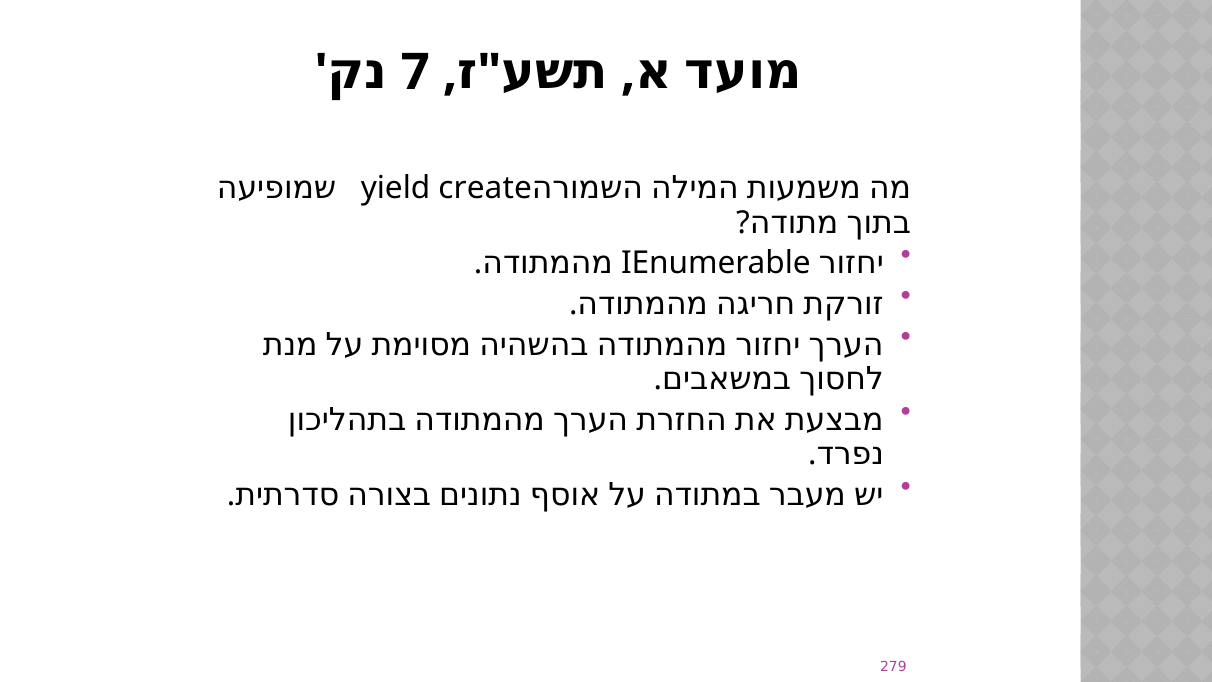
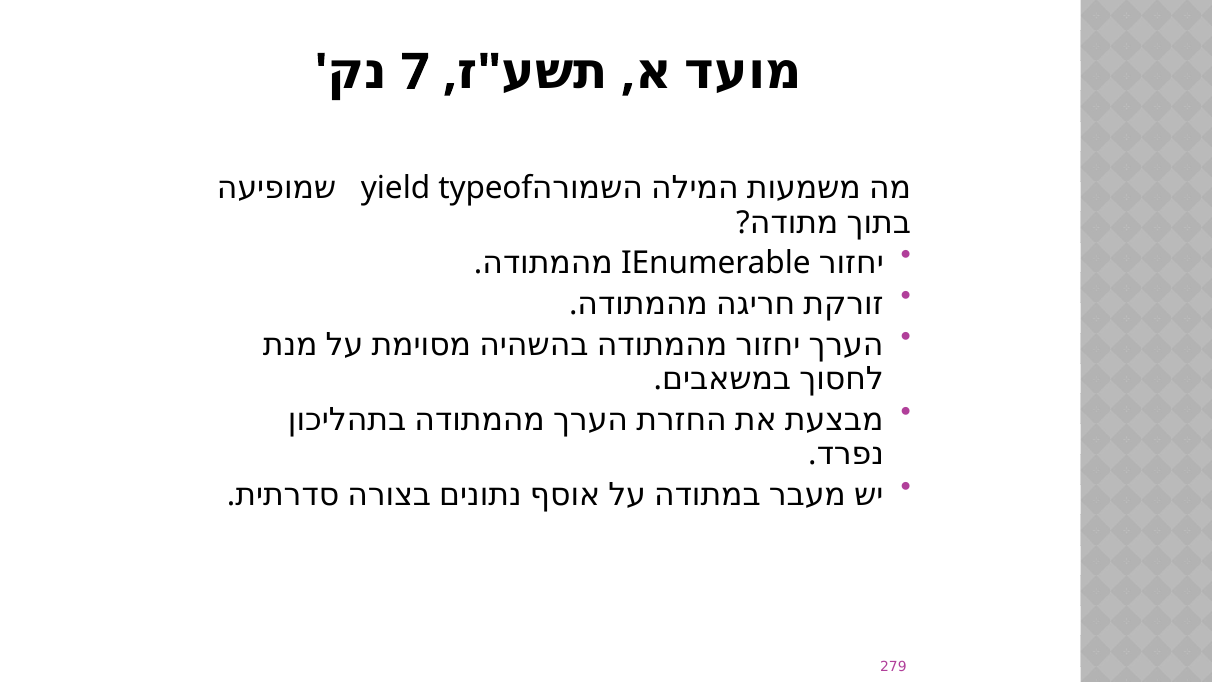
create: create -> typeof
